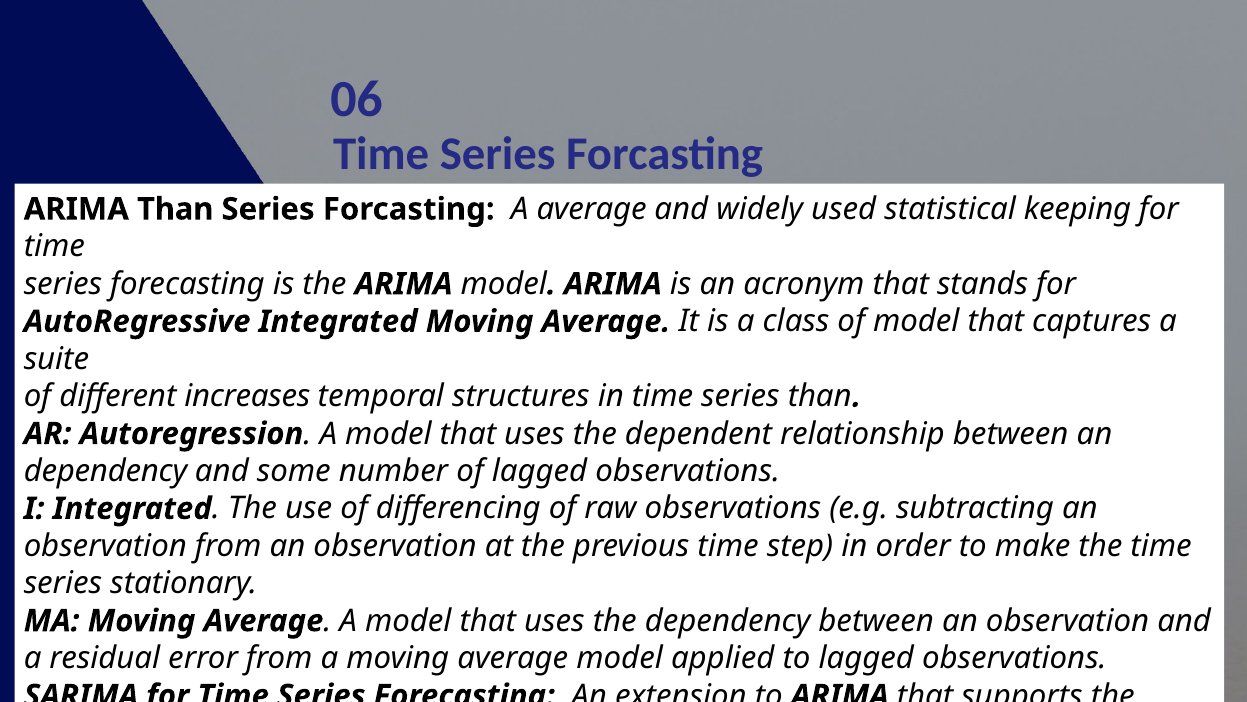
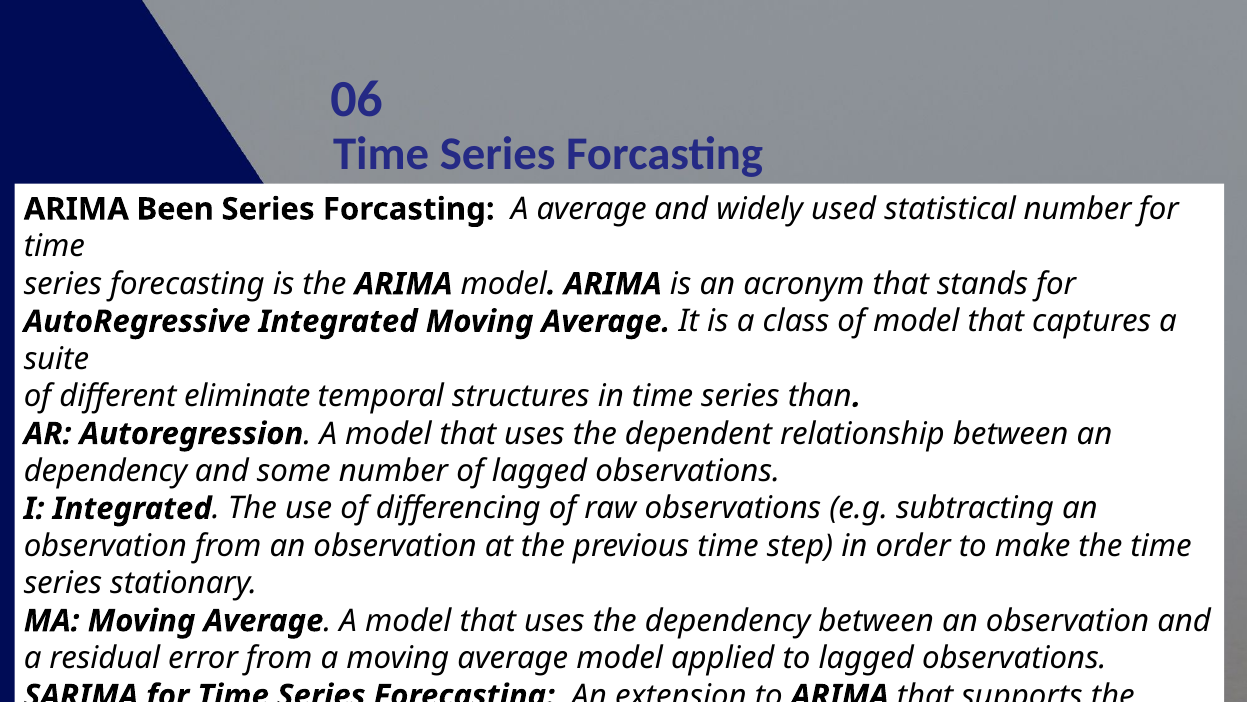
ARIMA Than: Than -> Been
statistical keeping: keeping -> number
increases: increases -> eliminate
